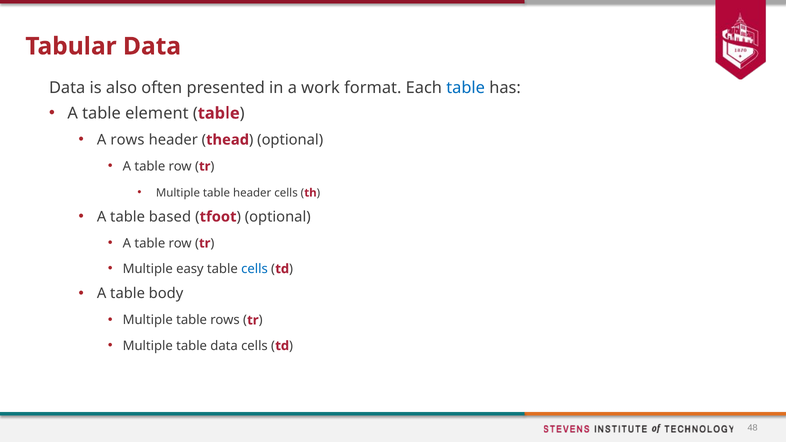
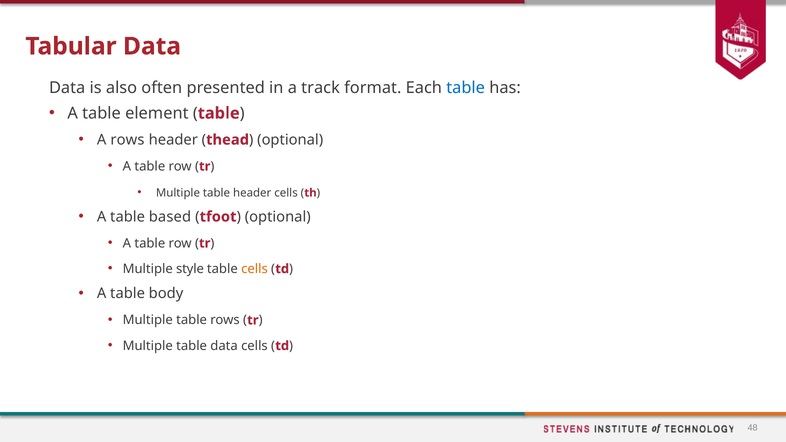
work: work -> track
easy: easy -> style
cells at (254, 269) colour: blue -> orange
